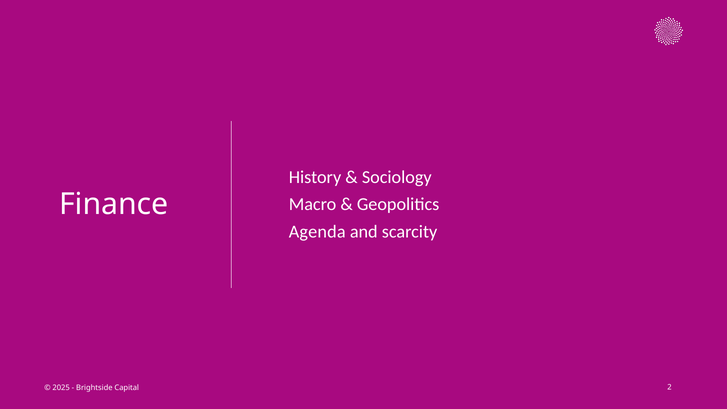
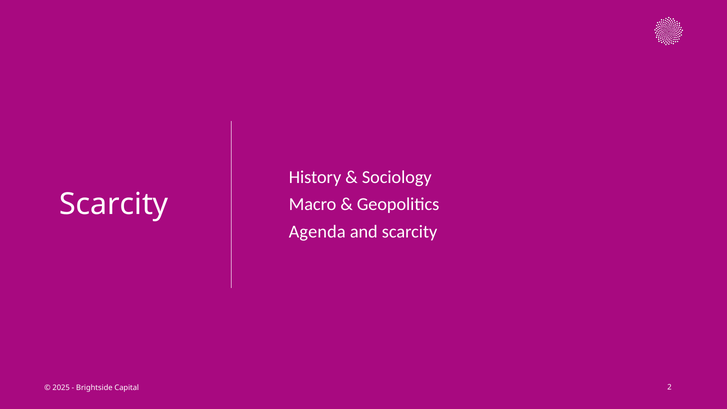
Finance at (114, 204): Finance -> Scarcity
